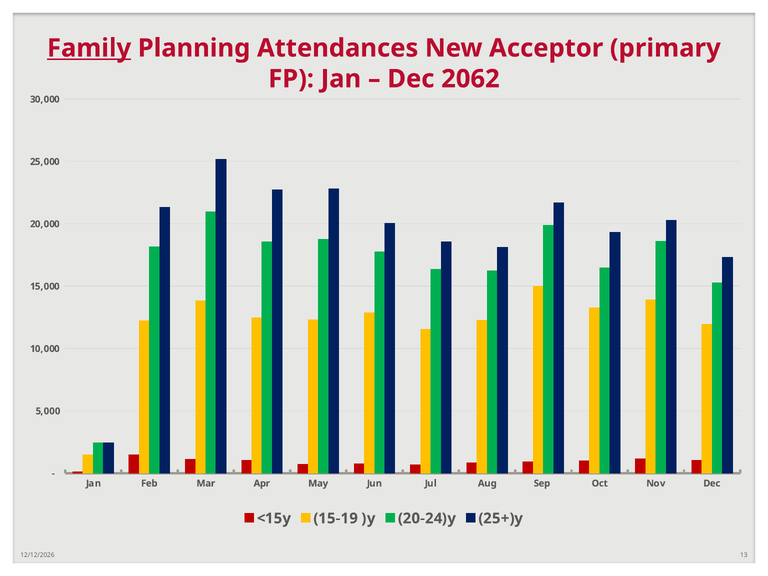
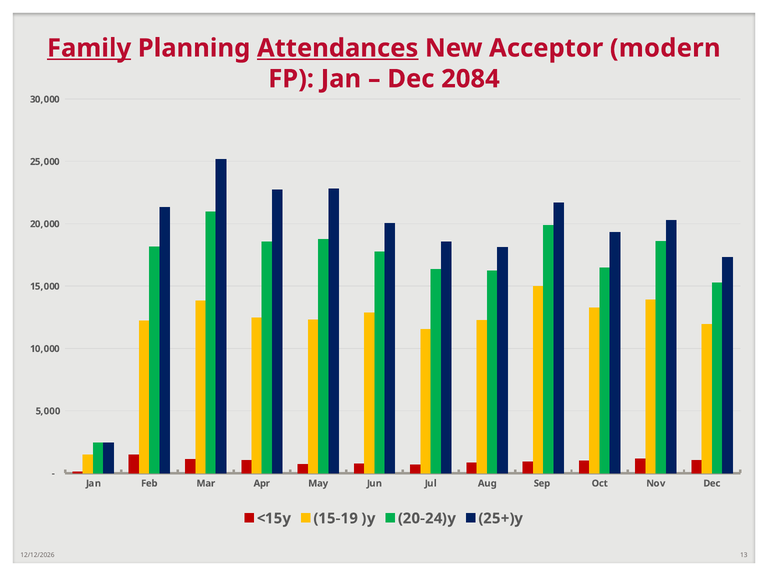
Attendances underline: none -> present
primary: primary -> modern
2062: 2062 -> 2084
